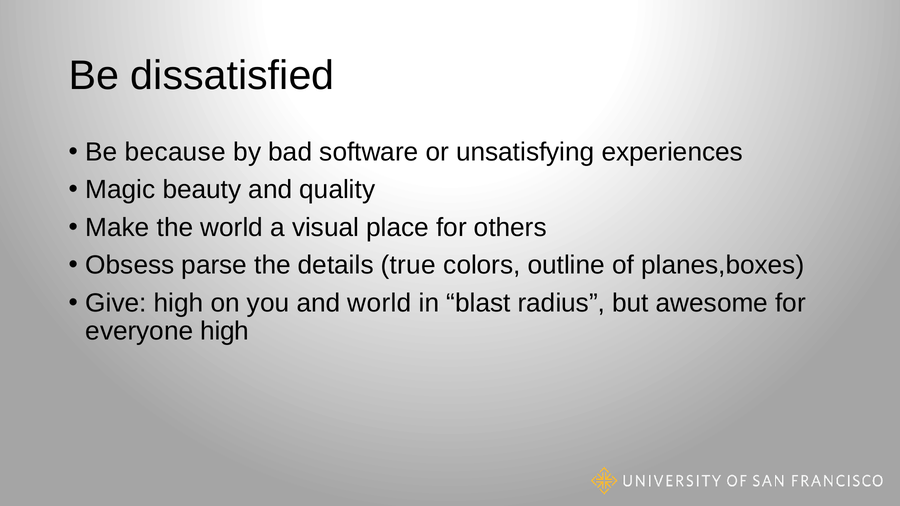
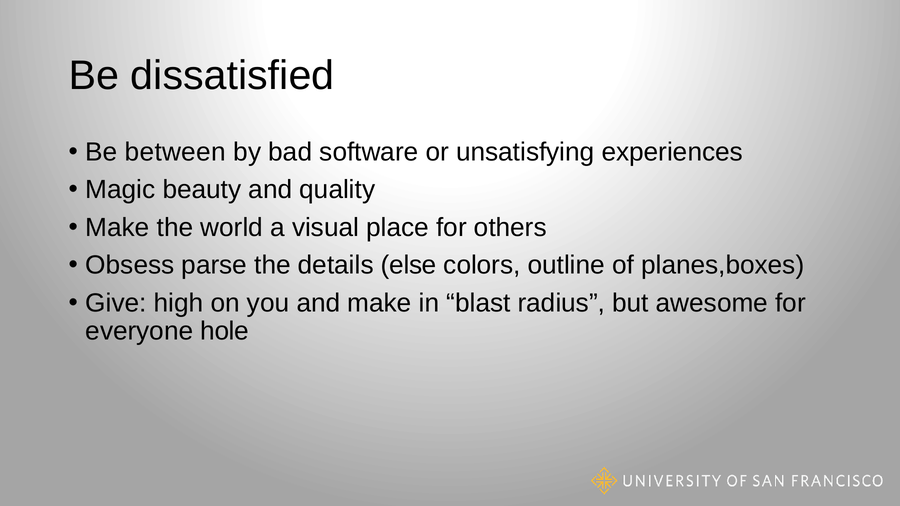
because: because -> between
true: true -> else
and world: world -> make
everyone high: high -> hole
